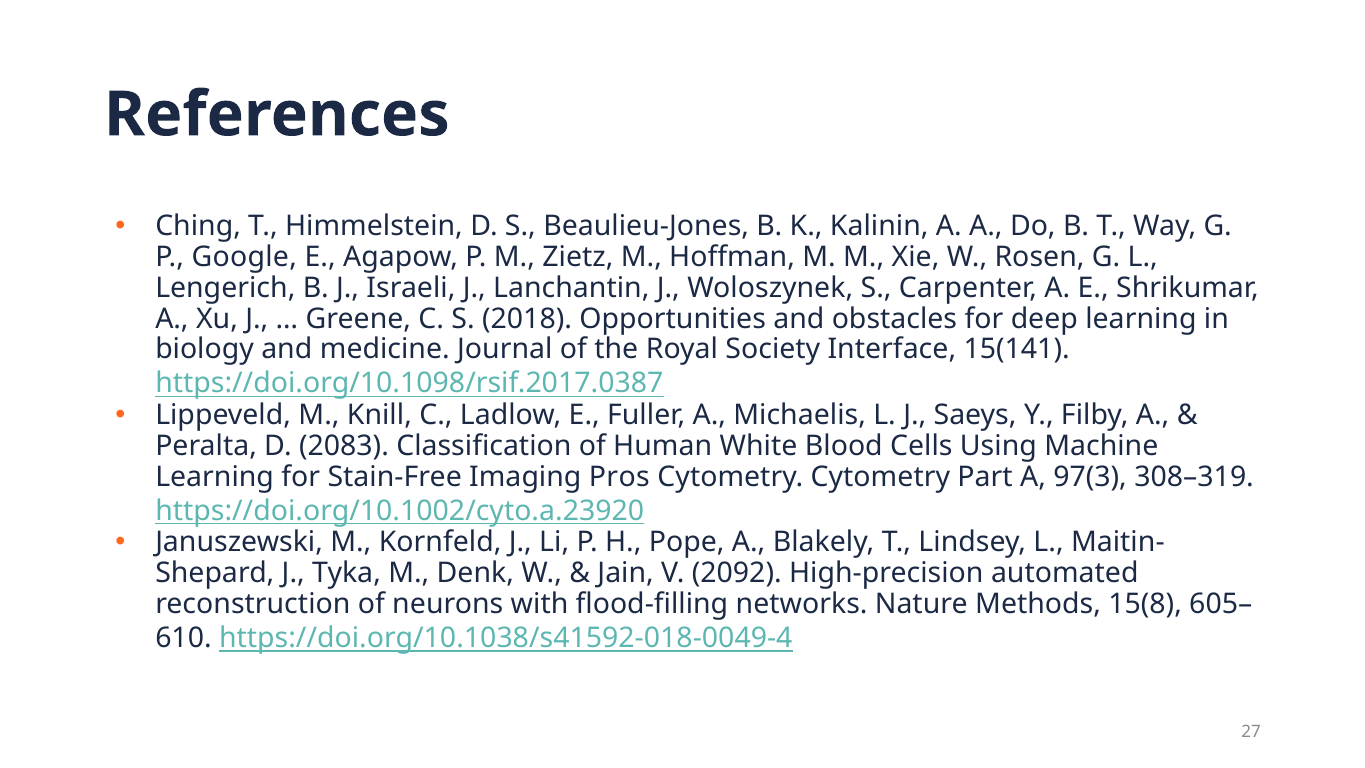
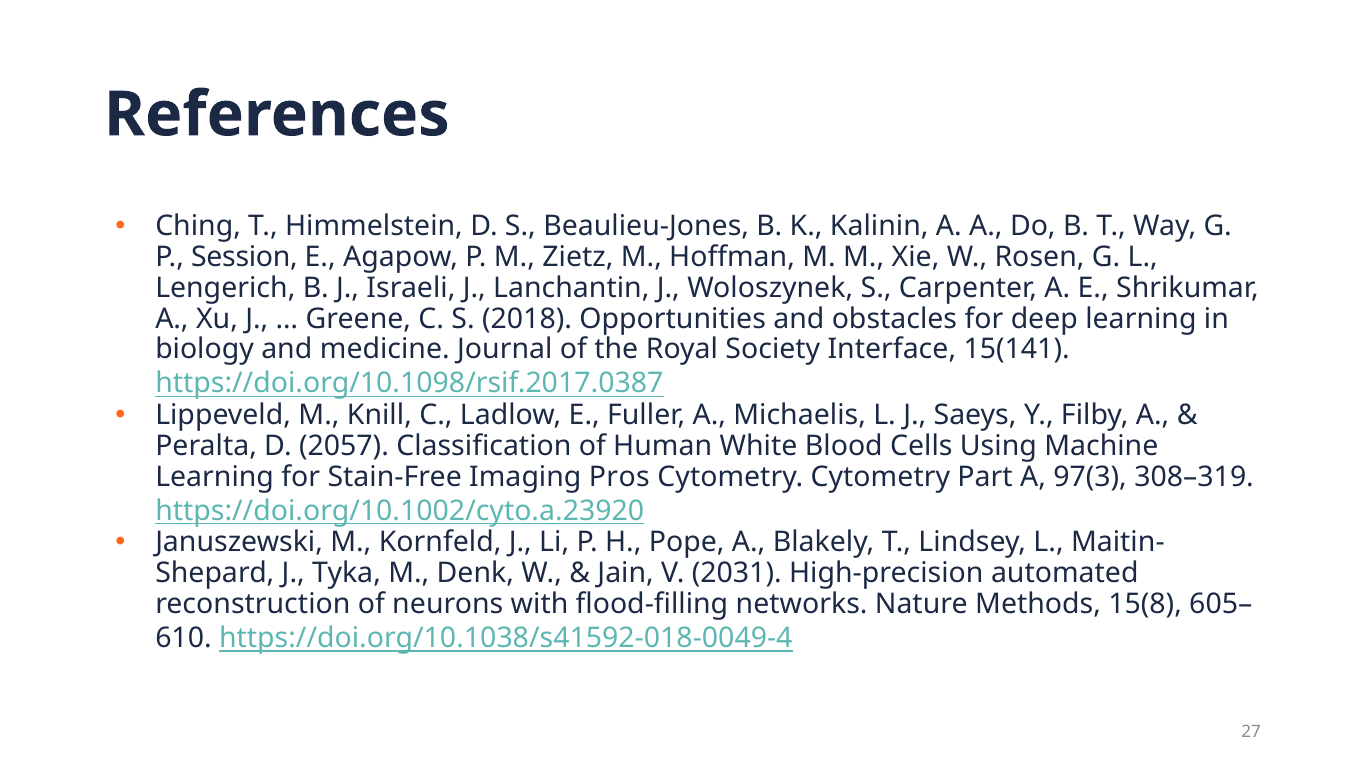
Google: Google -> Session
2083: 2083 -> 2057
2092: 2092 -> 2031
